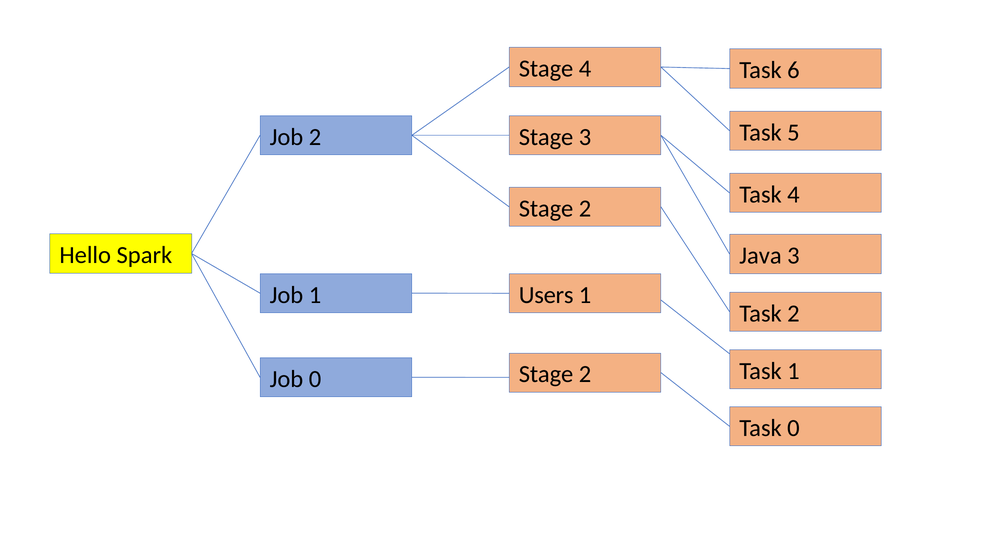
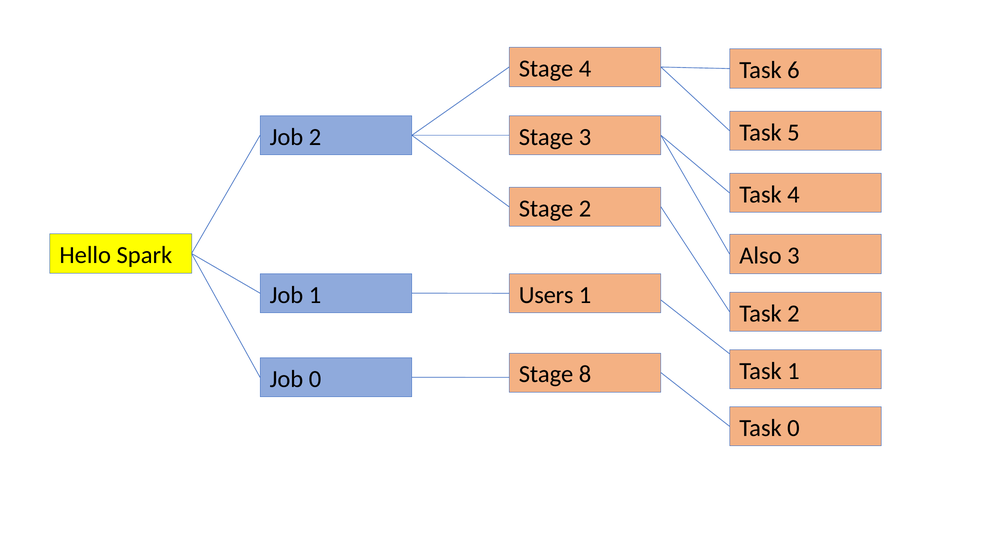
Java: Java -> Also
2 at (585, 374): 2 -> 8
